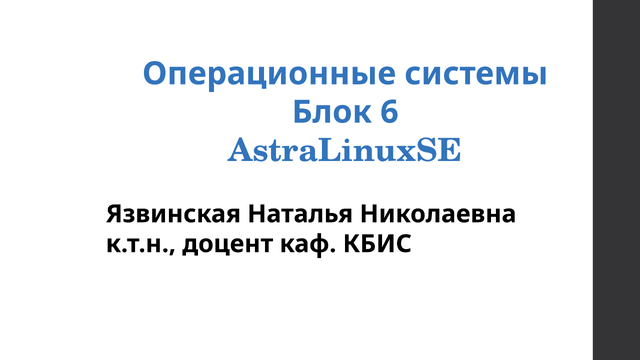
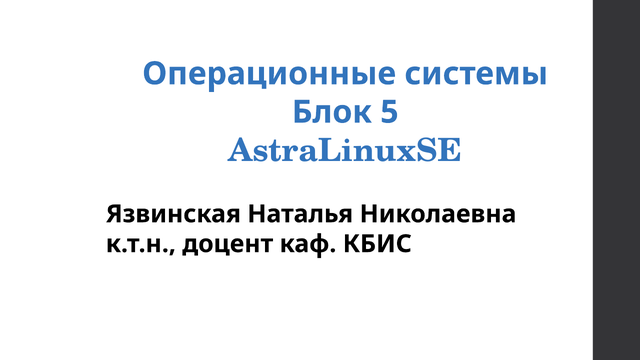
6: 6 -> 5
